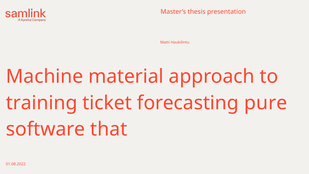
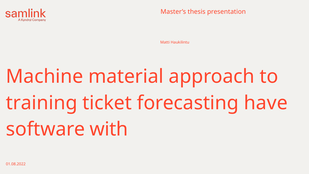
pure: pure -> have
that: that -> with
